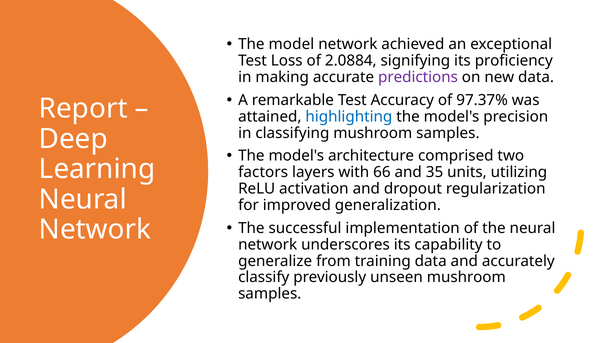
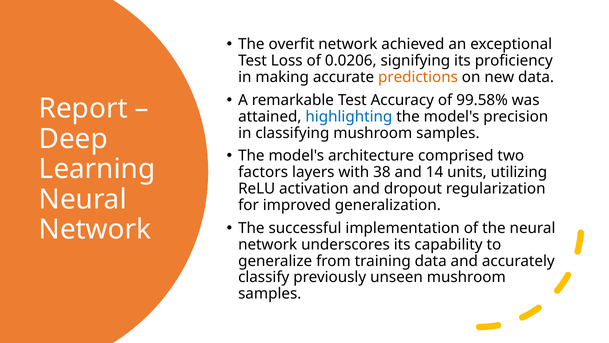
model: model -> overfit
2.0884: 2.0884 -> 0.0206
predictions colour: purple -> orange
97.37%: 97.37% -> 99.58%
66: 66 -> 38
35: 35 -> 14
